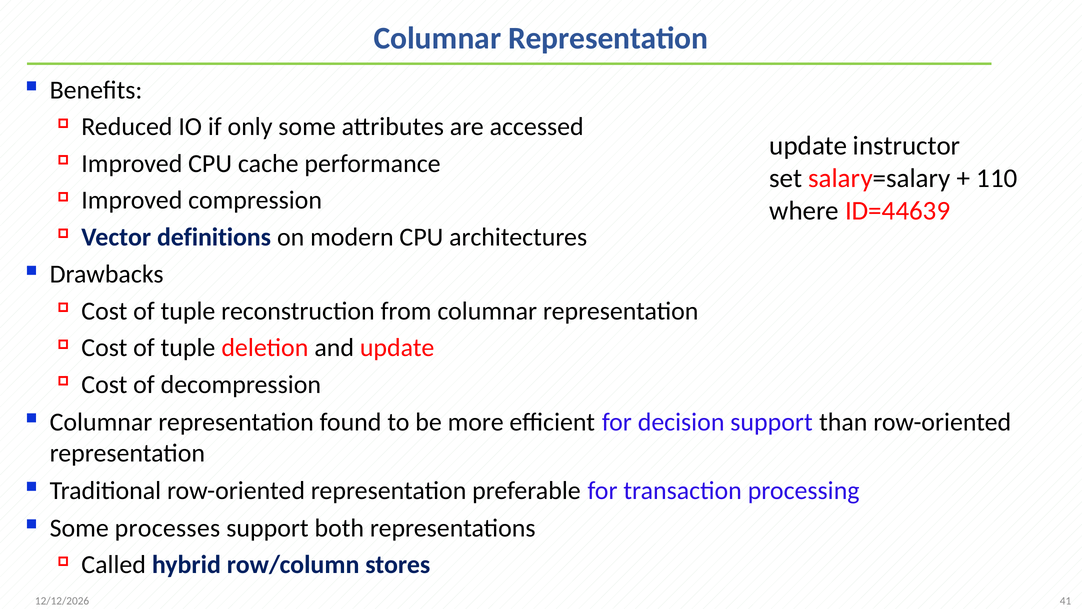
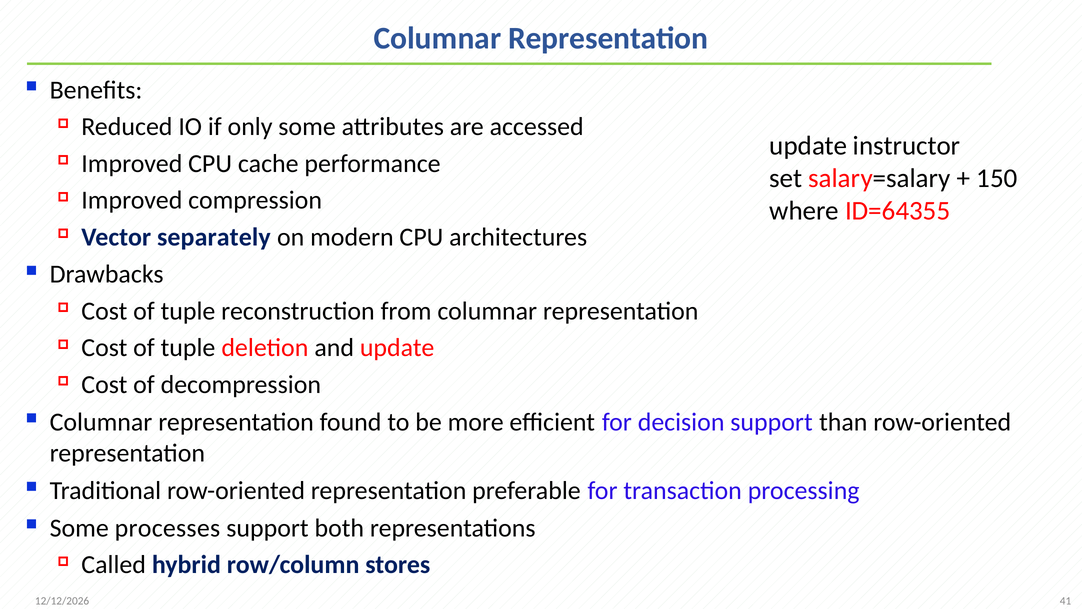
110: 110 -> 150
ID=44639: ID=44639 -> ID=64355
definitions: definitions -> separately
